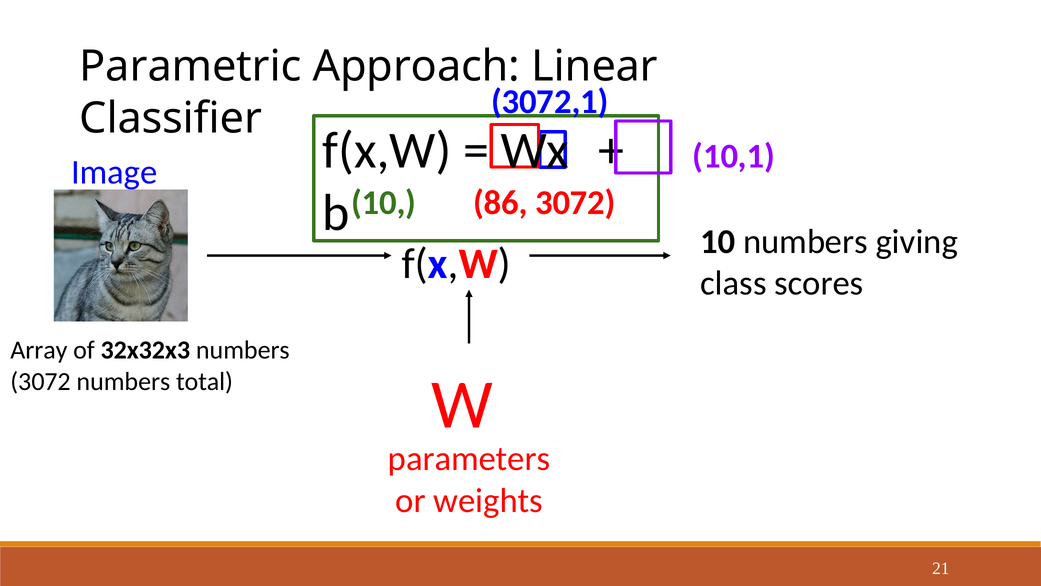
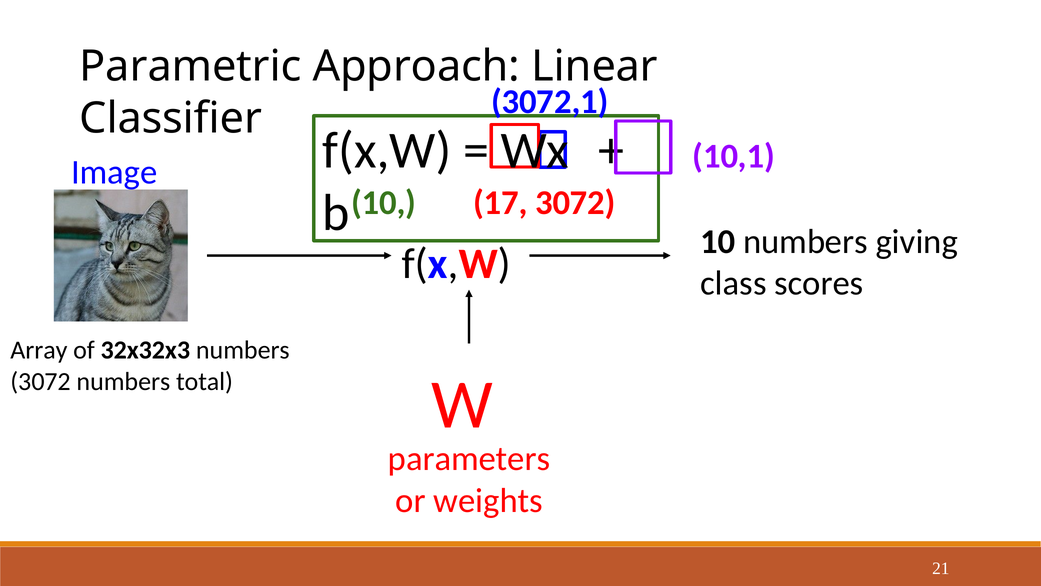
86: 86 -> 17
